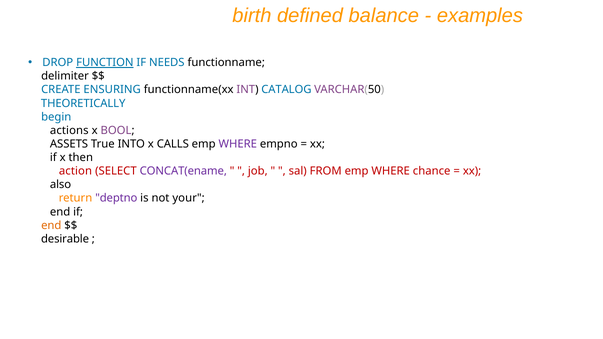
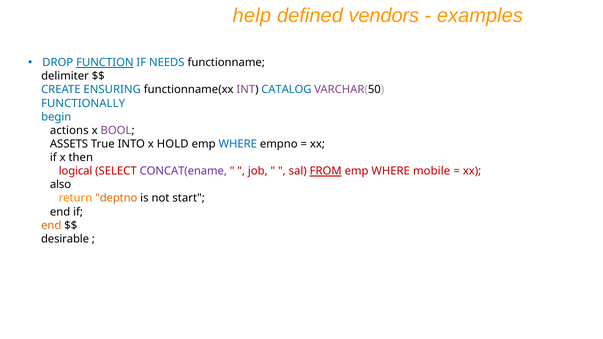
birth: birth -> help
balance: balance -> vendors
THEORETICALLY: THEORETICALLY -> FUNCTIONALLY
CALLS: CALLS -> HOLD
WHERE at (238, 144) colour: purple -> blue
action: action -> logical
FROM underline: none -> present
chance: chance -> mobile
deptno colour: purple -> orange
your: your -> start
